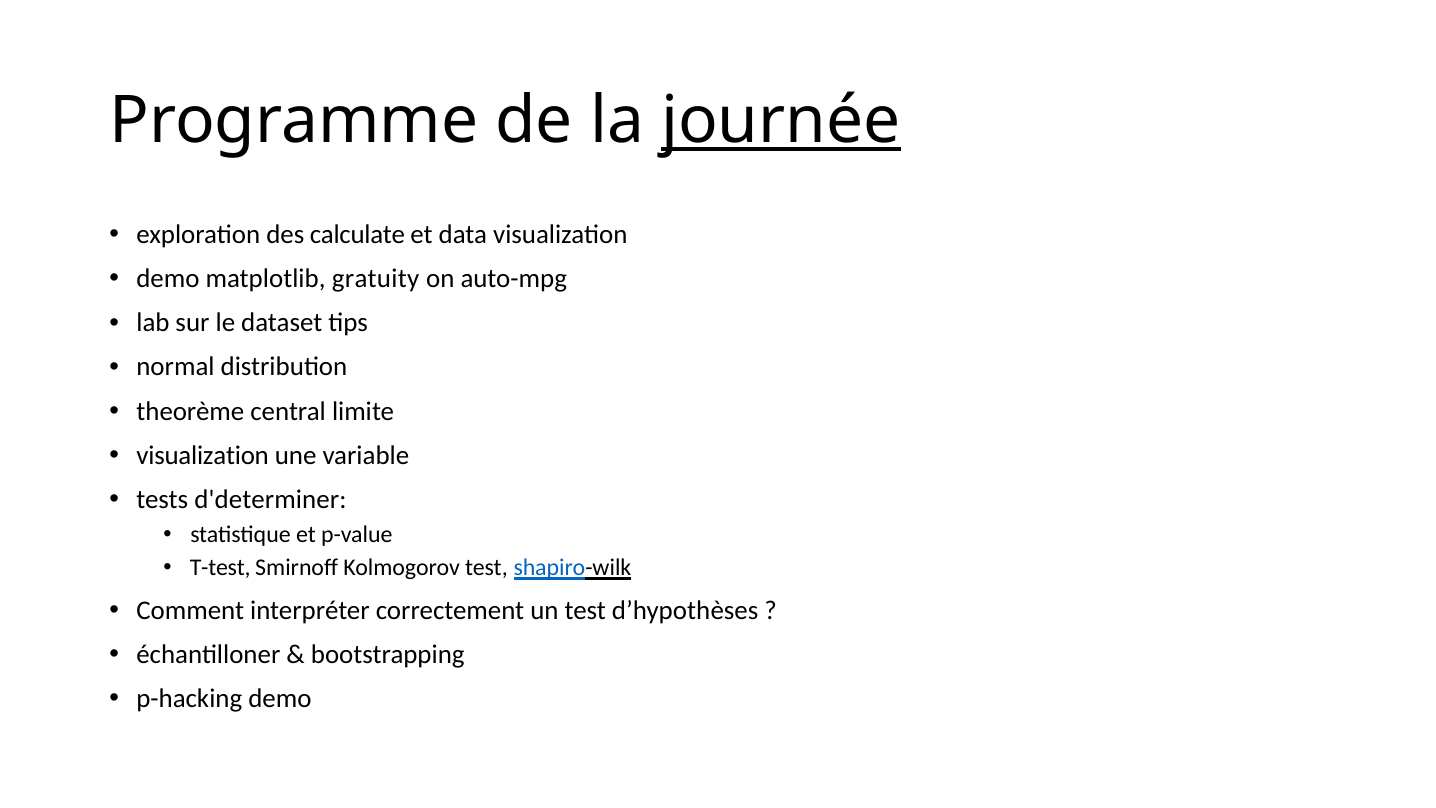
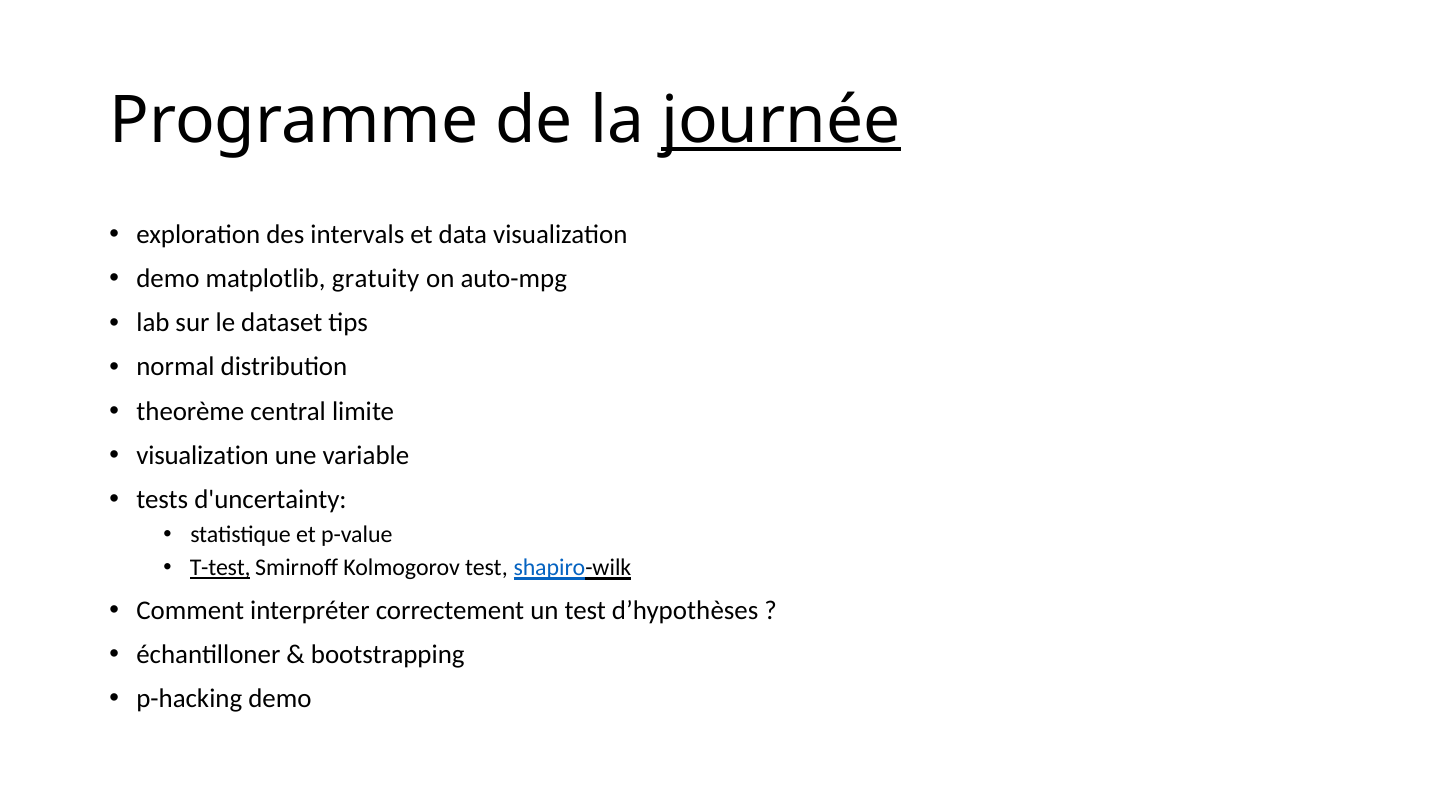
calculate: calculate -> intervals
d'determiner: d'determiner -> d'uncertainty
T-test underline: none -> present
